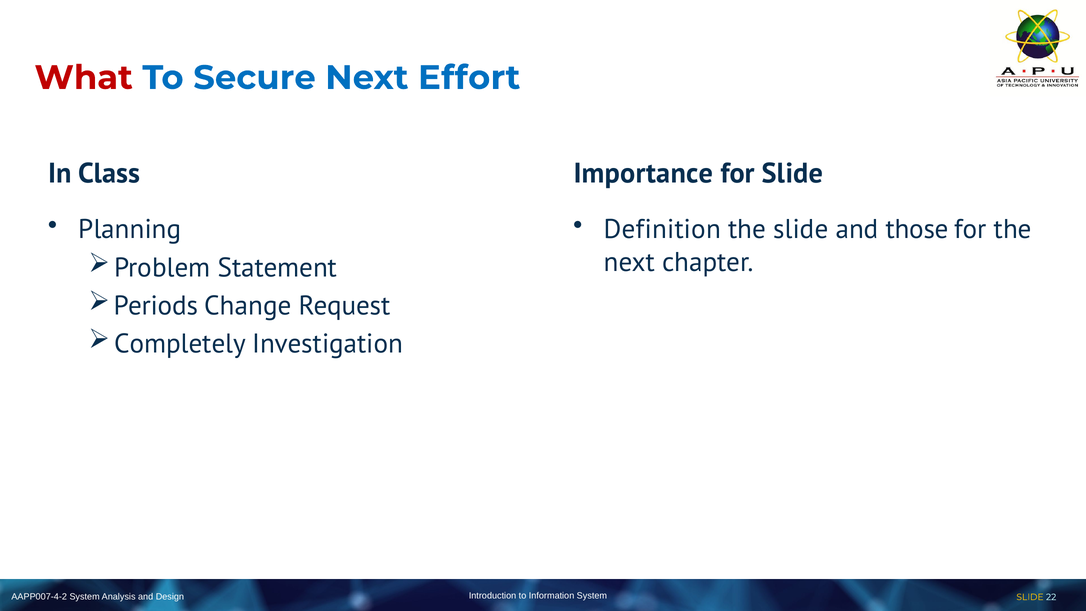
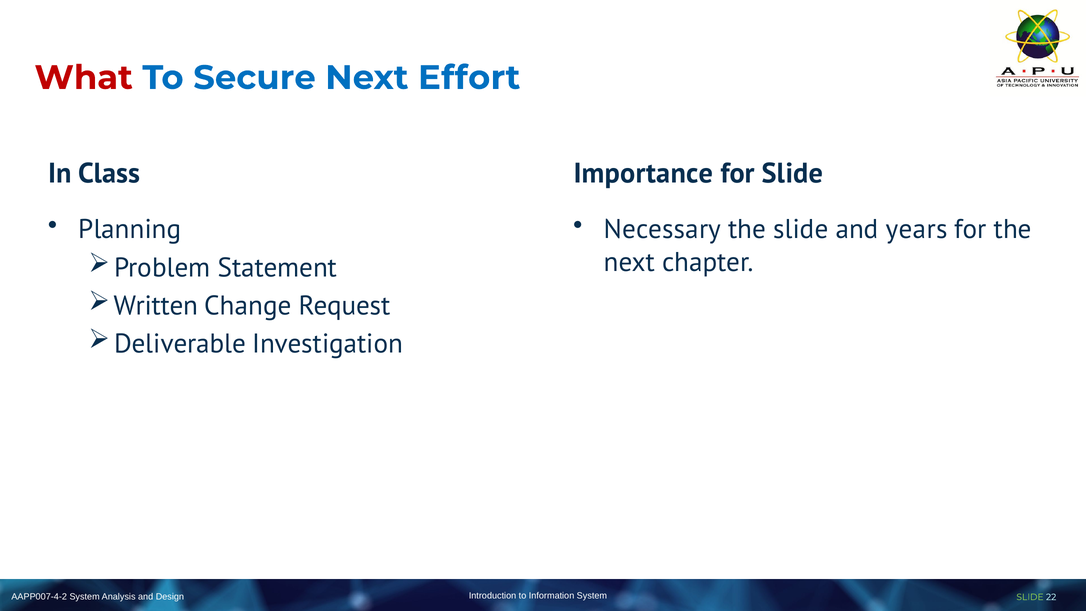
Definition: Definition -> Necessary
those: those -> years
Periods: Periods -> Written
Completely: Completely -> Deliverable
SLIDE at (1030, 597) colour: yellow -> light green
